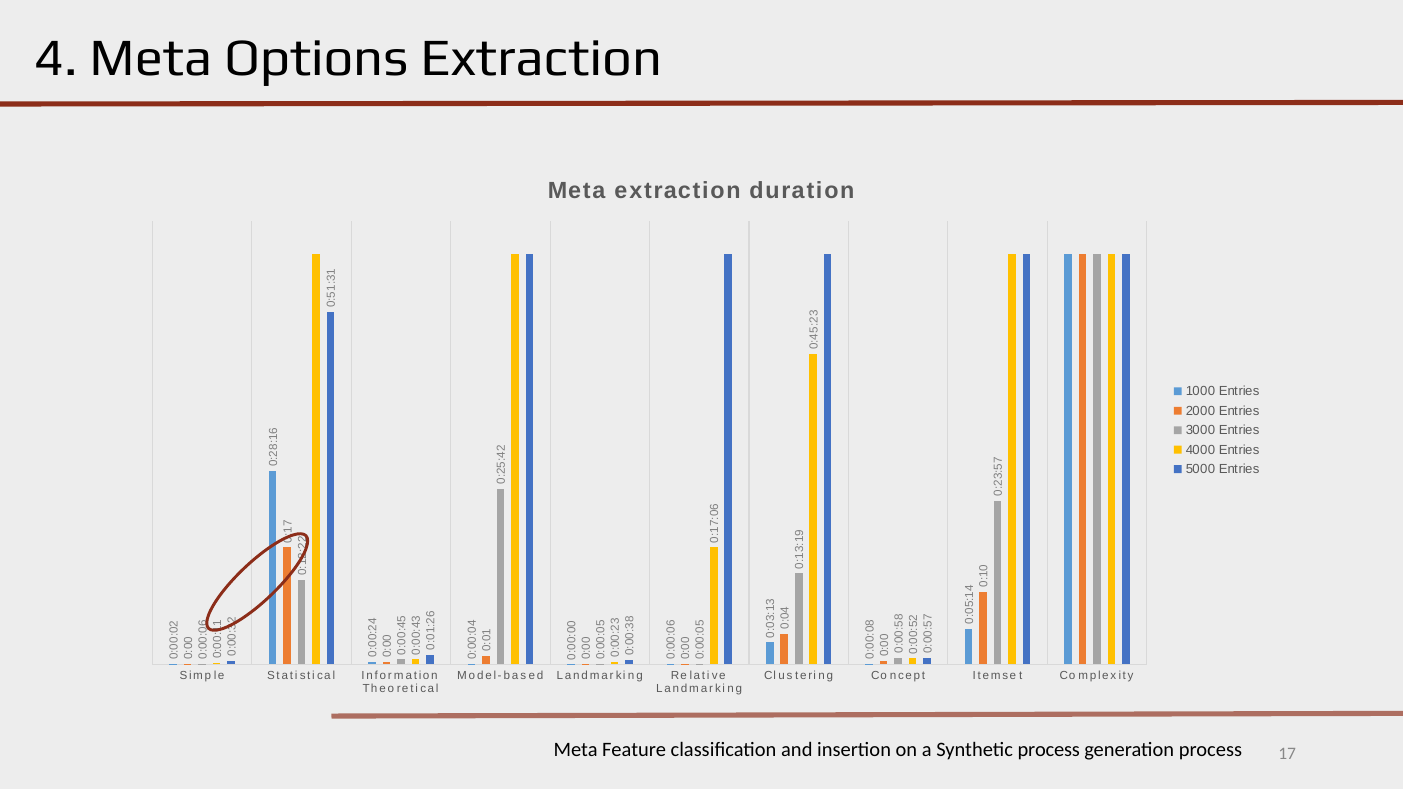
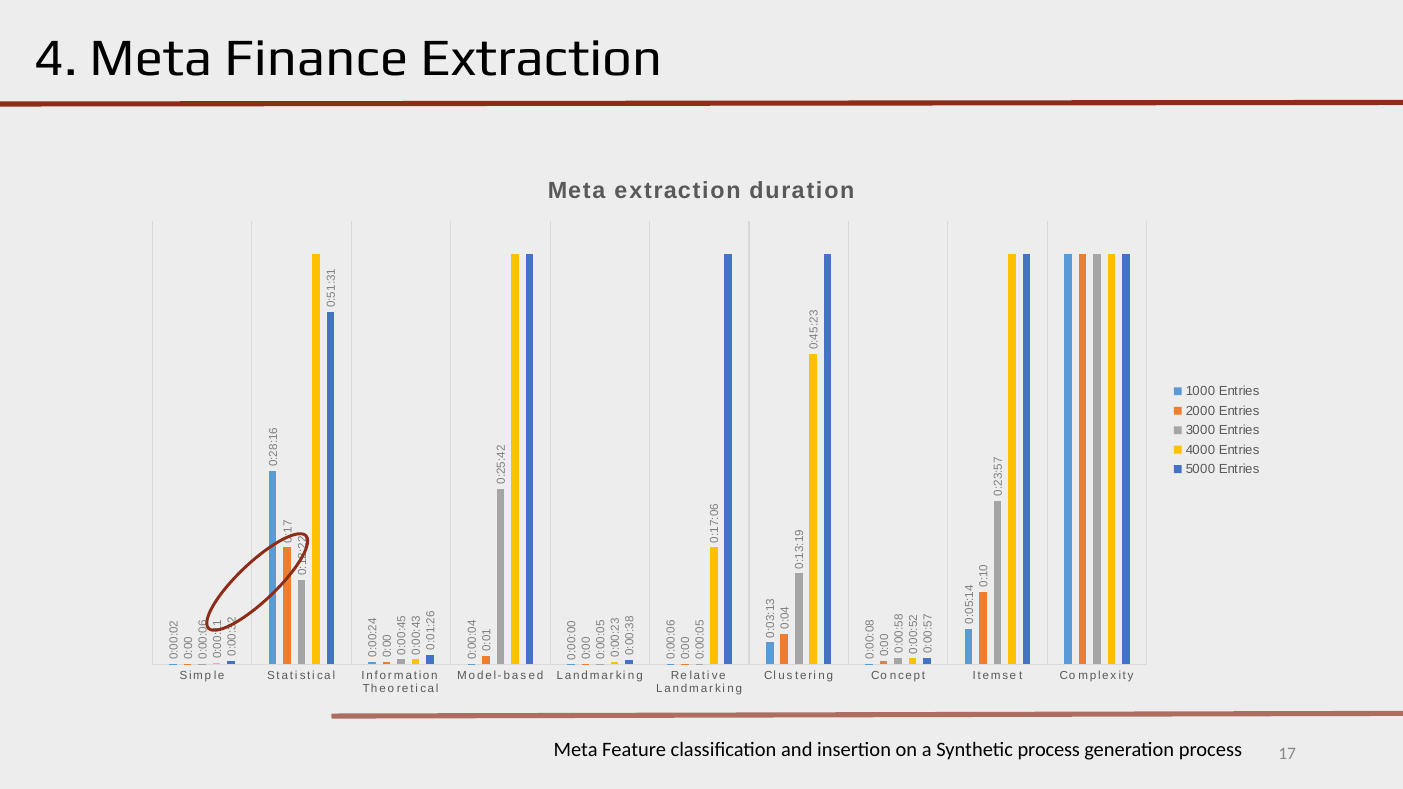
Options: Options -> Finance
